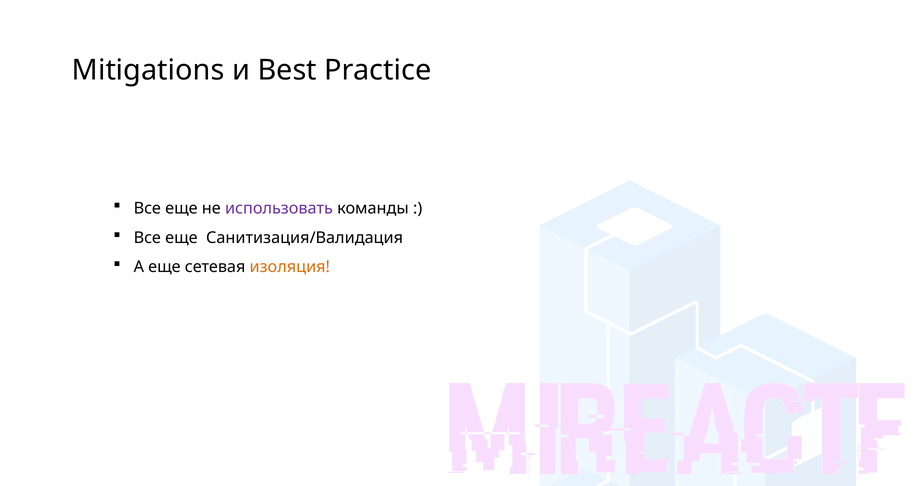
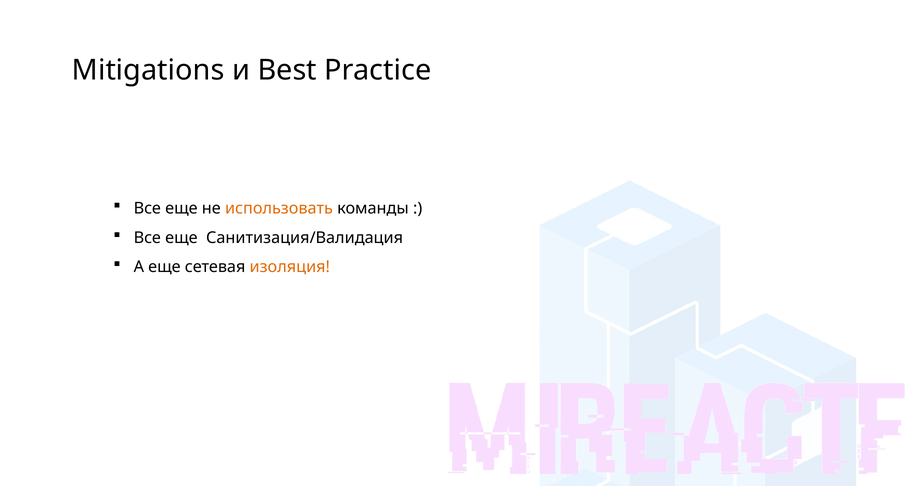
использовать colour: purple -> orange
